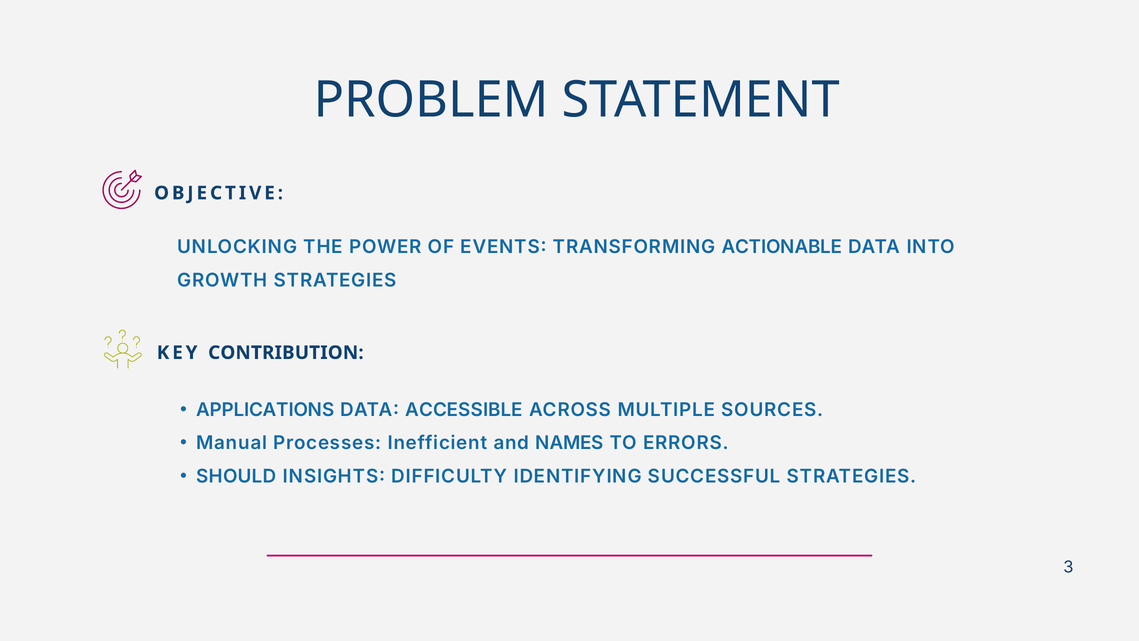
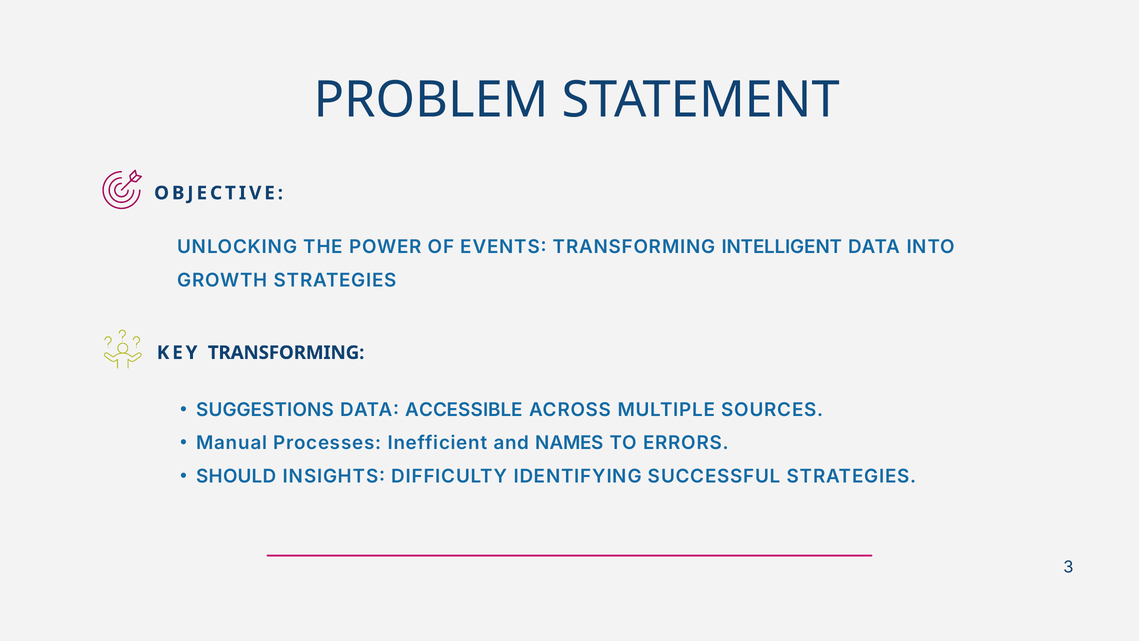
ACTIONABLE: ACTIONABLE -> INTELLIGENT
KEY CONTRIBUTION: CONTRIBUTION -> TRANSFORMING
APPLICATIONS: APPLICATIONS -> SUGGESTIONS
